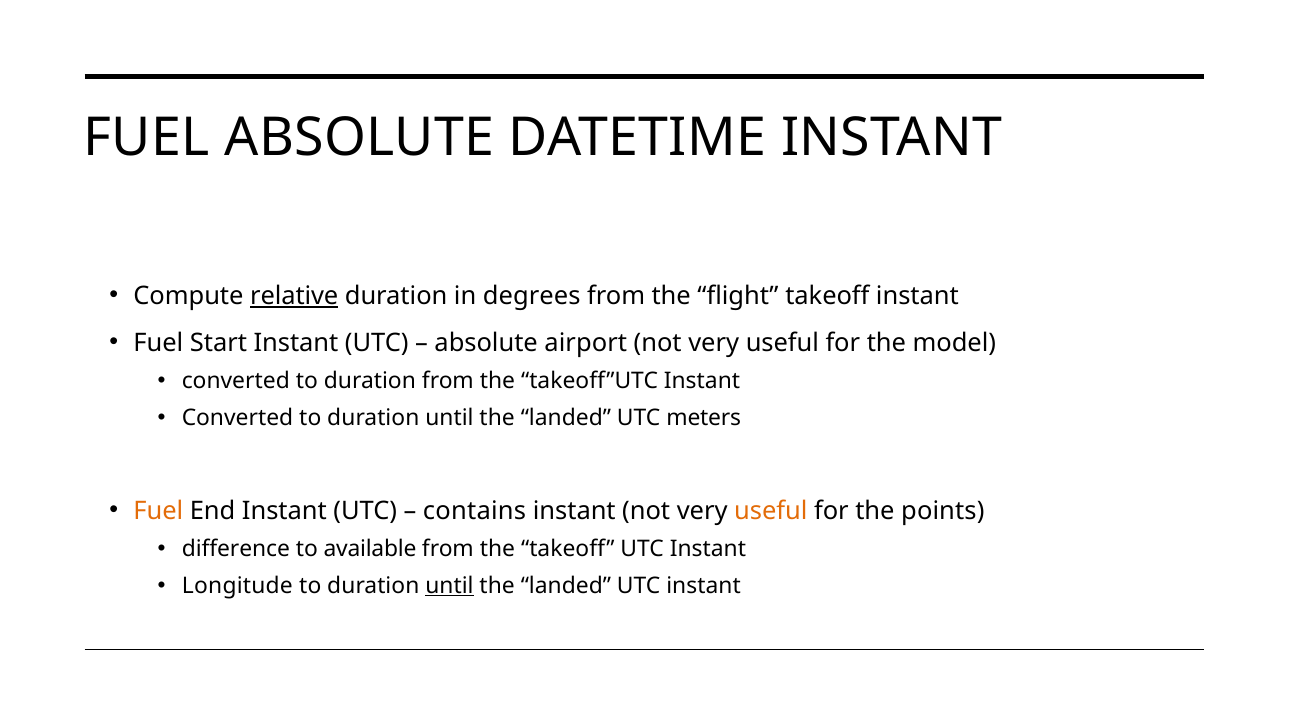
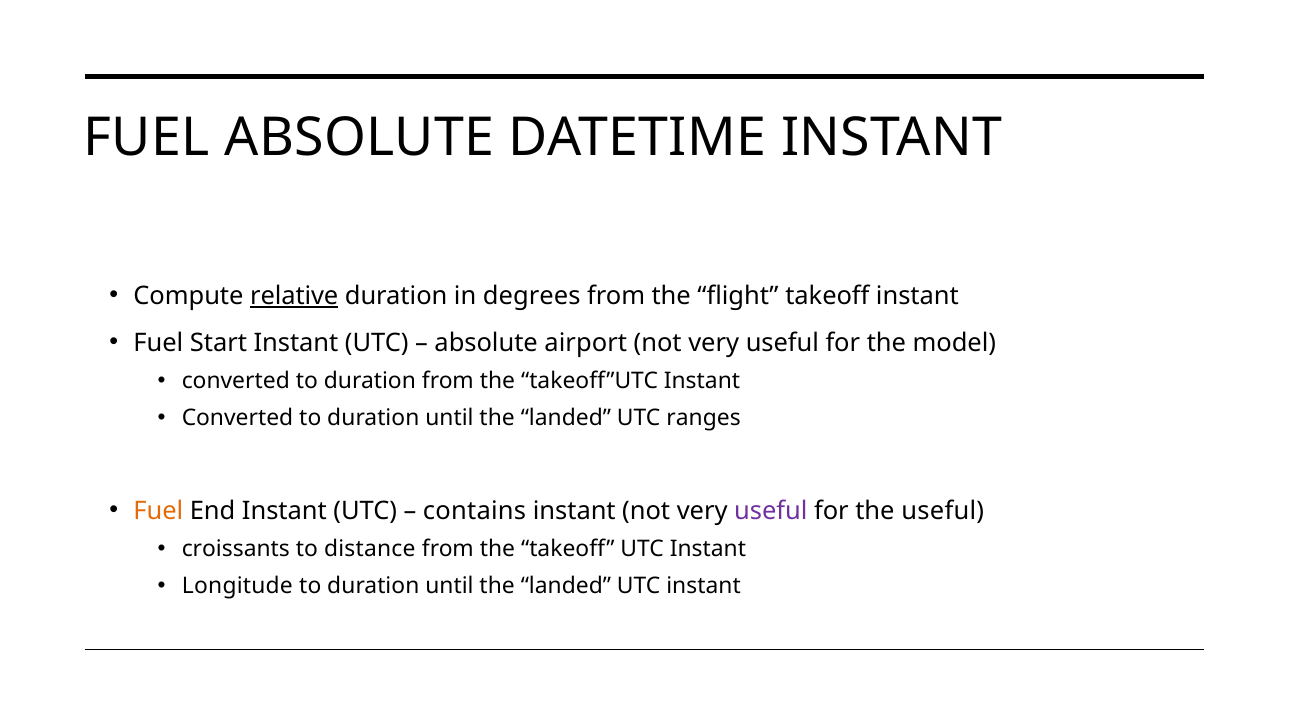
meters: meters -> ranges
useful at (771, 511) colour: orange -> purple
the points: points -> useful
difference: difference -> croissants
available: available -> distance
until at (449, 586) underline: present -> none
